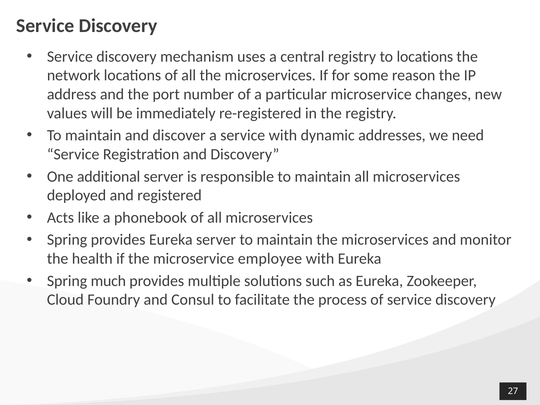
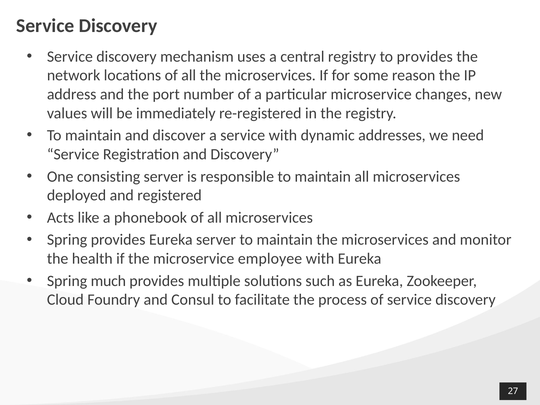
to locations: locations -> provides
additional: additional -> consisting
